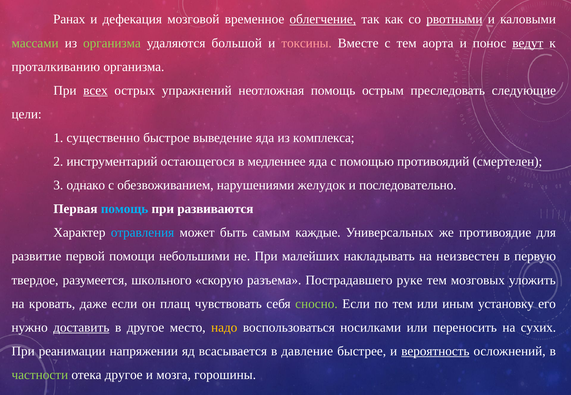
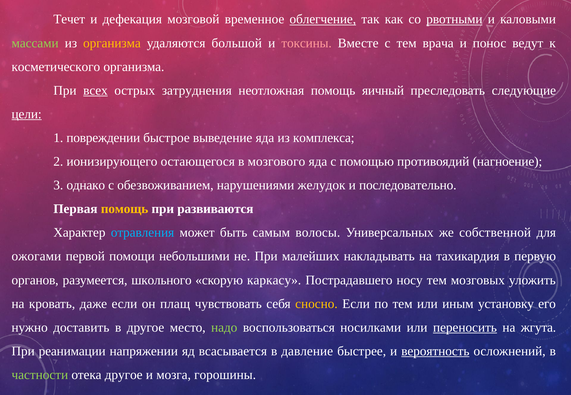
Ранах: Ранах -> Течет
организма at (112, 43) colour: light green -> yellow
аорта: аорта -> врача
ведут underline: present -> none
проталкиванию: проталкиванию -> косметического
упражнений: упражнений -> затруднения
острым: острым -> яичный
цели underline: none -> present
существенно: существенно -> повреждении
инструментарий: инструментарий -> ионизирующего
медленнее: медленнее -> мозгового
смертелен: смертелен -> нагноение
помощь at (125, 209) colour: light blue -> yellow
каждые: каждые -> волосы
противоядие: противоядие -> собственной
развитие: развитие -> ожогами
неизвестен: неизвестен -> тахикардия
твердое: твердое -> органов
разъема: разъема -> каркасу
руке: руке -> носу
сносно colour: light green -> yellow
доставить underline: present -> none
надо colour: yellow -> light green
переносить underline: none -> present
сухих: сухих -> жгута
